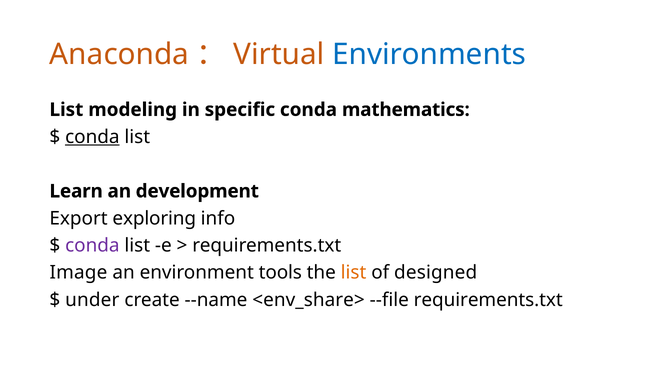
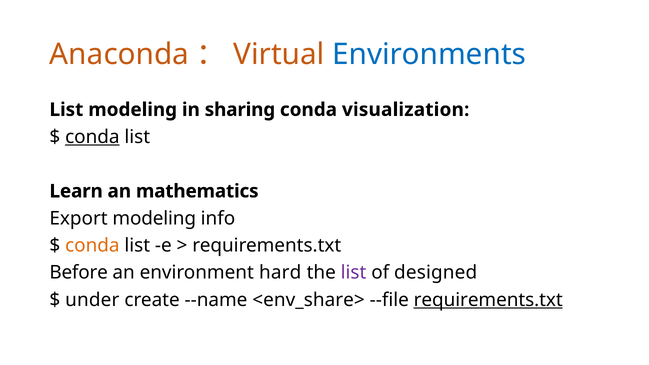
specific: specific -> sharing
mathematics: mathematics -> visualization
development: development -> mathematics
Export exploring: exploring -> modeling
conda at (92, 246) colour: purple -> orange
Image: Image -> Before
tools: tools -> hard
list at (354, 273) colour: orange -> purple
requirements.txt at (488, 300) underline: none -> present
